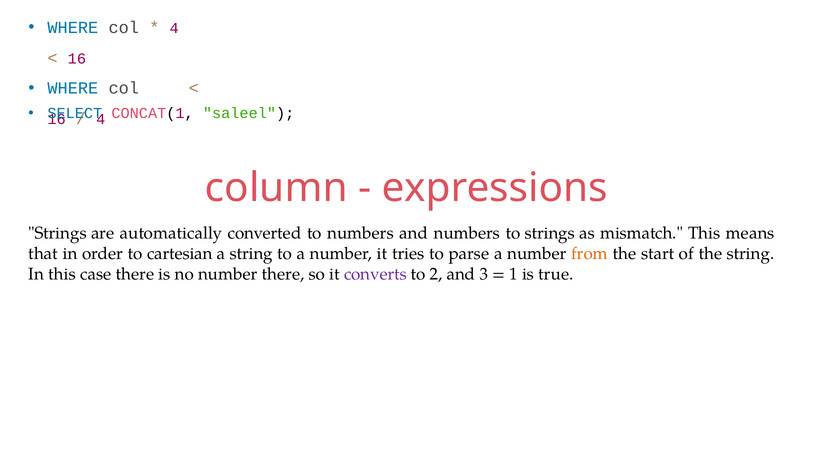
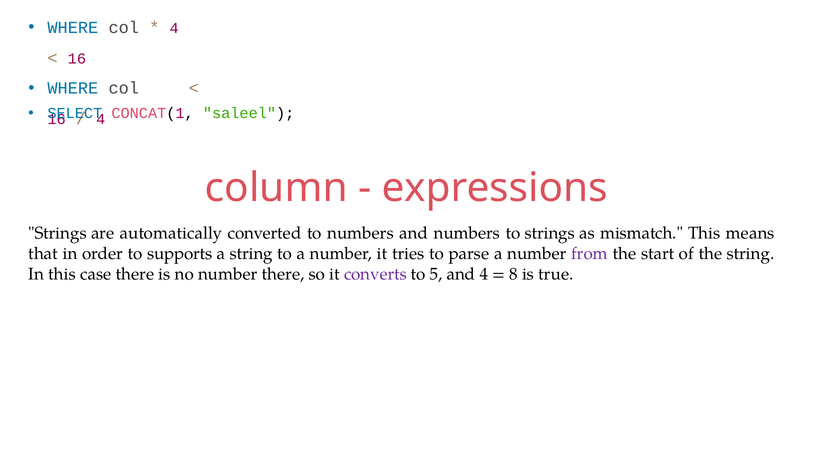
cartesian: cartesian -> supports
from colour: orange -> purple
2: 2 -> 5
and 3: 3 -> 4
1: 1 -> 8
